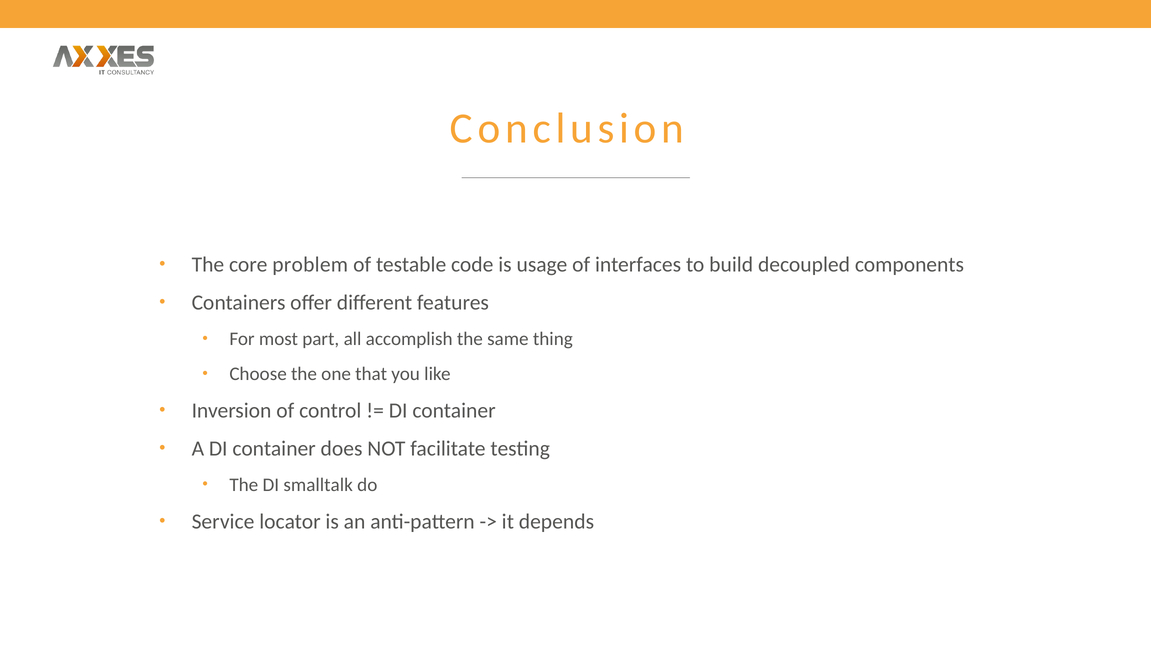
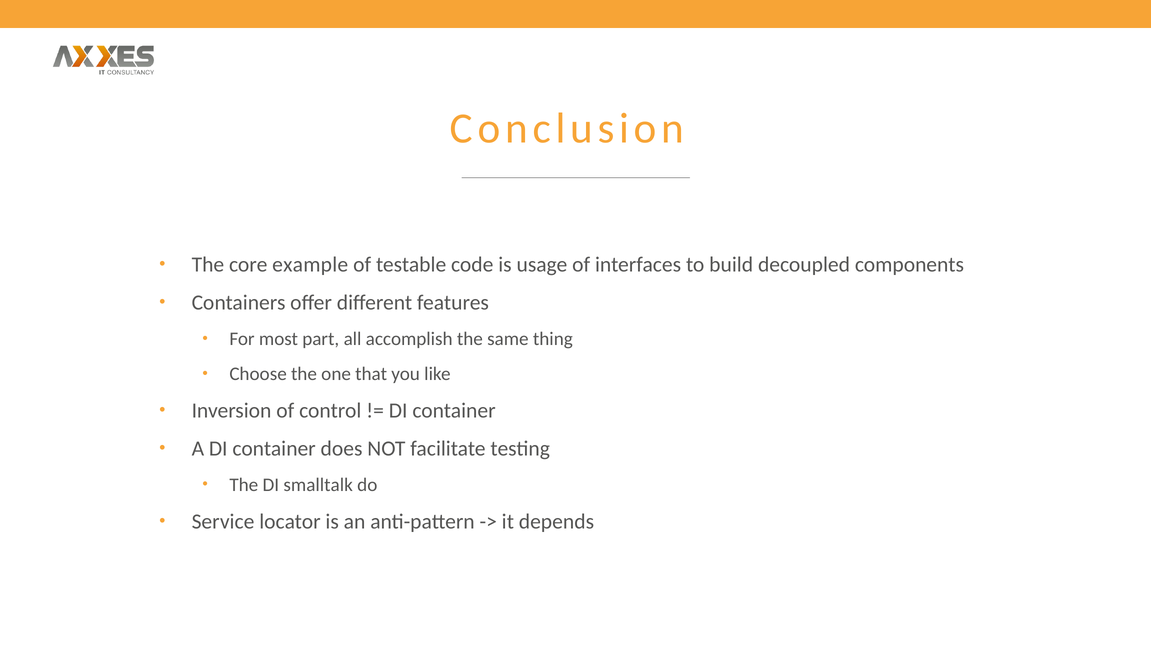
problem: problem -> example
